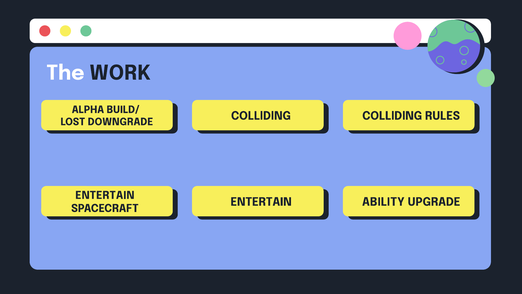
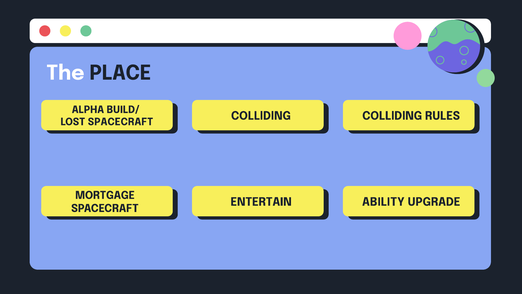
WORK: WORK -> PLACE
LOST DOWNGRADE: DOWNGRADE -> SPACECRAFT
ENTERTAIN at (105, 195): ENTERTAIN -> MORTGAGE
